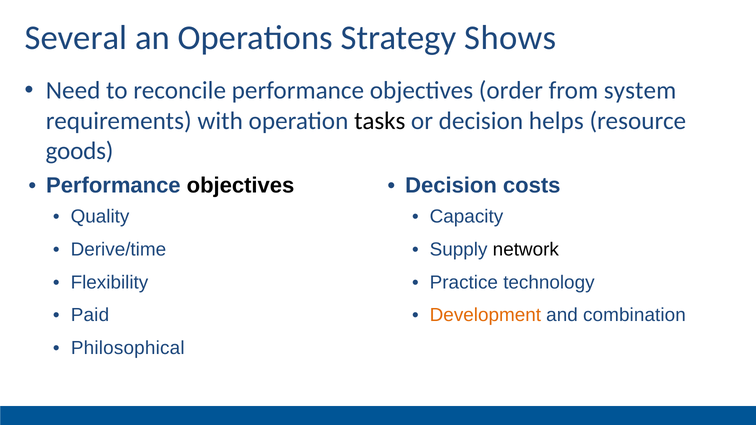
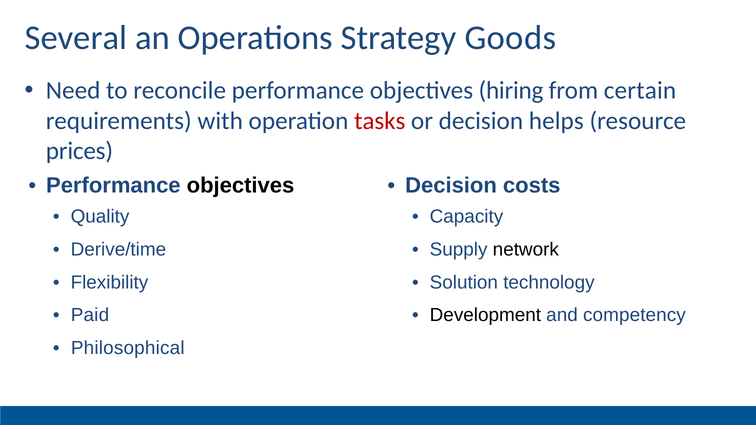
Shows: Shows -> Goods
order: order -> hiring
system: system -> certain
tasks colour: black -> red
goods: goods -> prices
Practice: Practice -> Solution
Development colour: orange -> black
combination: combination -> competency
